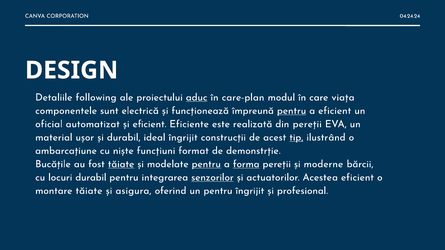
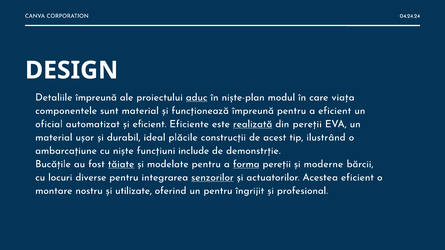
Detaliile following: following -> împreună
care-plan: care-plan -> niște-plan
sunt electrică: electrică -> material
pentru at (292, 111) underline: present -> none
realizată underline: none -> present
ideal îngrijit: îngrijit -> plăcile
tip underline: present -> none
format: format -> include
pentru at (206, 164) underline: present -> none
locuri durabil: durabil -> diverse
montare tăiate: tăiate -> nostru
asigura: asigura -> utilizate
